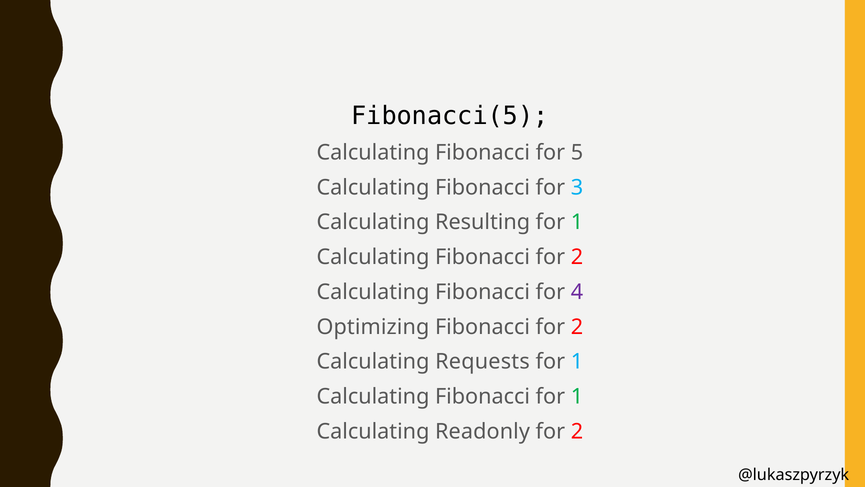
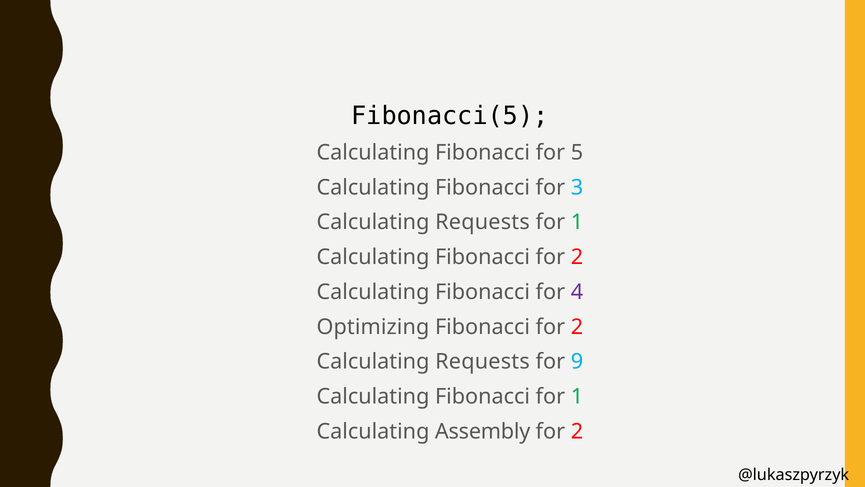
Resulting at (483, 222): Resulting -> Requests
1 at (577, 361): 1 -> 9
Readonly: Readonly -> Assembly
